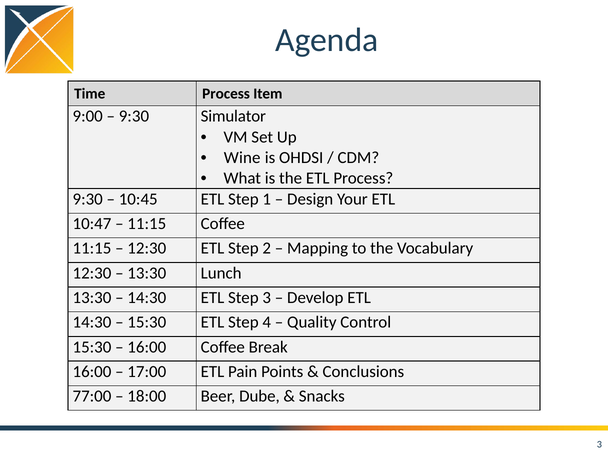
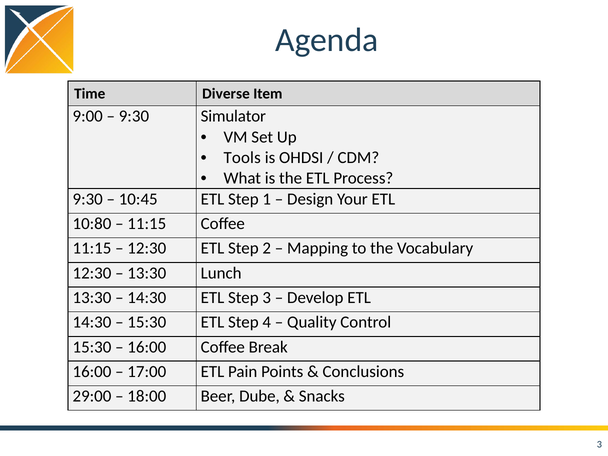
Time Process: Process -> Diverse
Wine: Wine -> Tools
10:47: 10:47 -> 10:80
77:00: 77:00 -> 29:00
